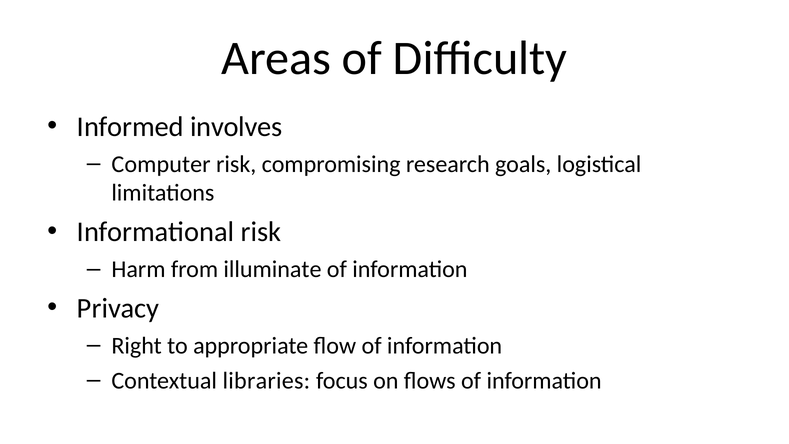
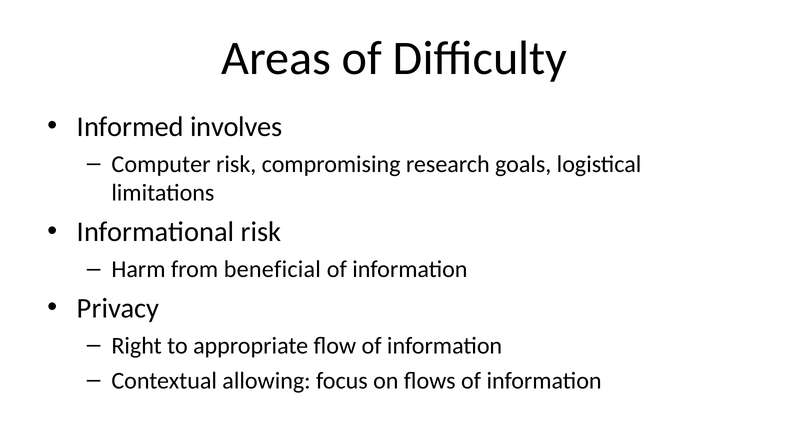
illuminate: illuminate -> beneficial
libraries: libraries -> allowing
